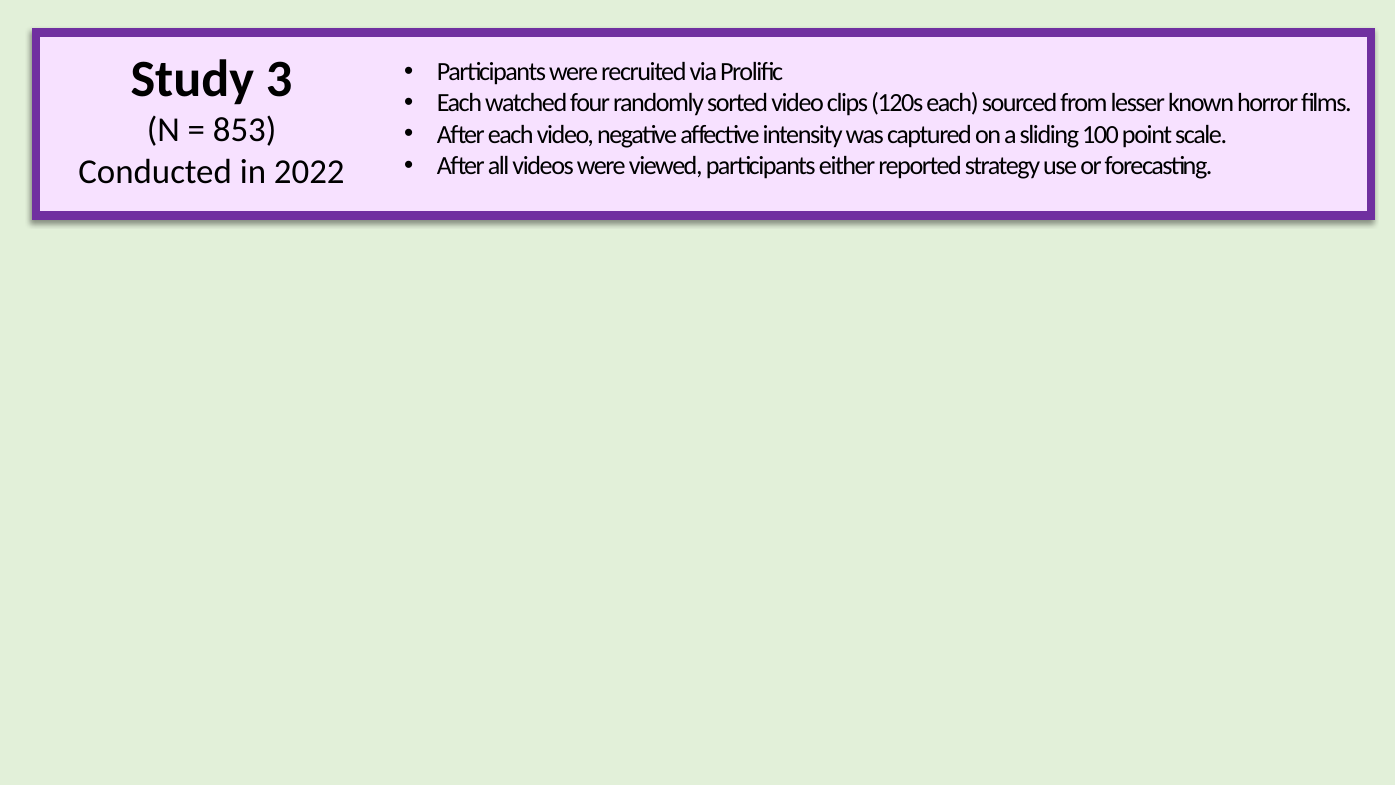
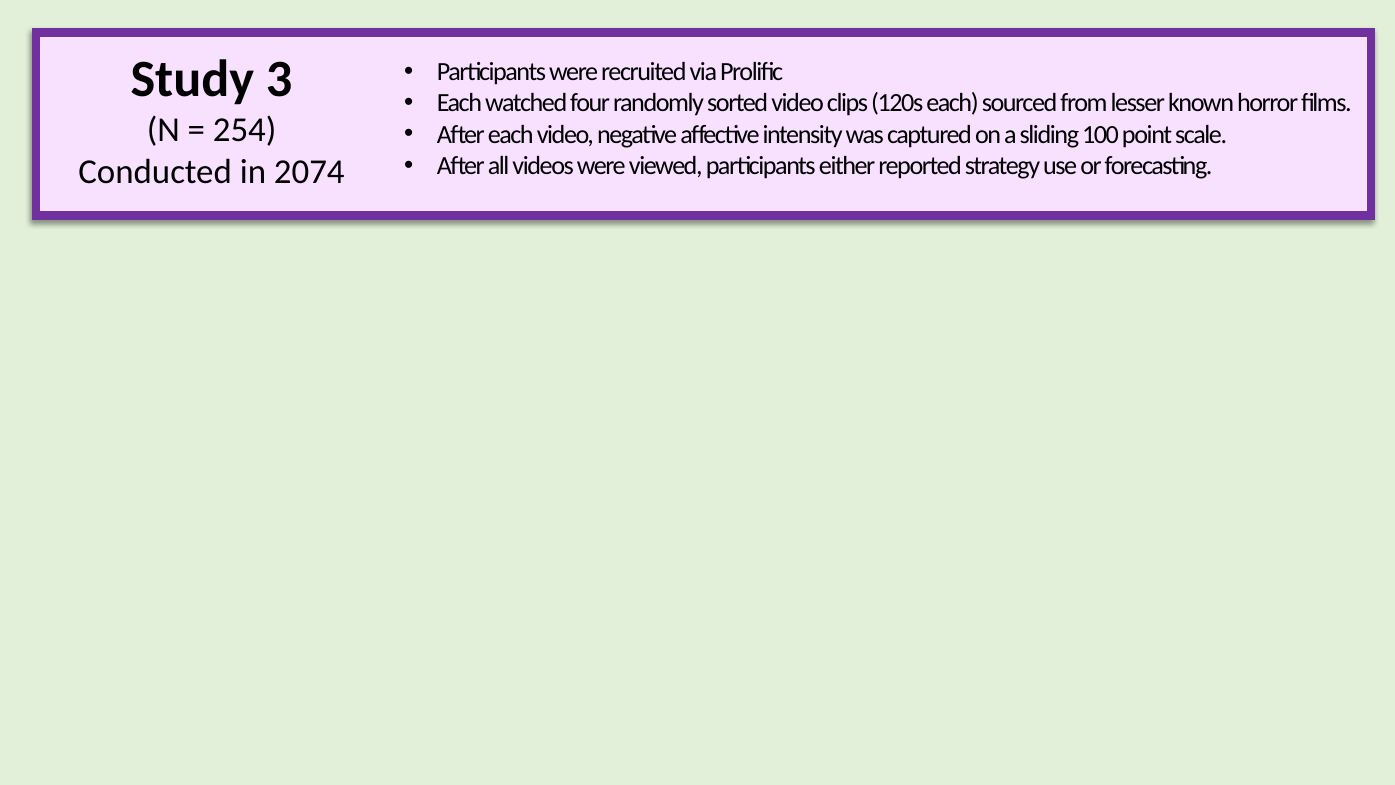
853: 853 -> 254
2022: 2022 -> 2074
